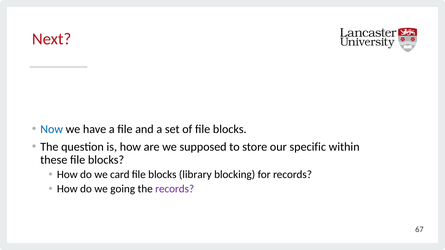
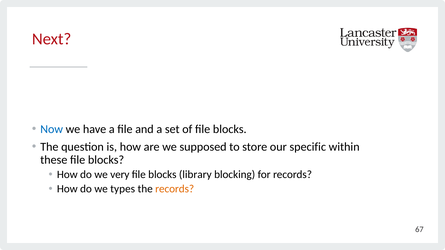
card: card -> very
going: going -> types
records at (175, 189) colour: purple -> orange
